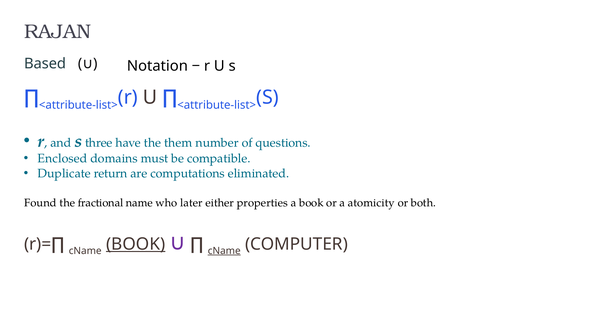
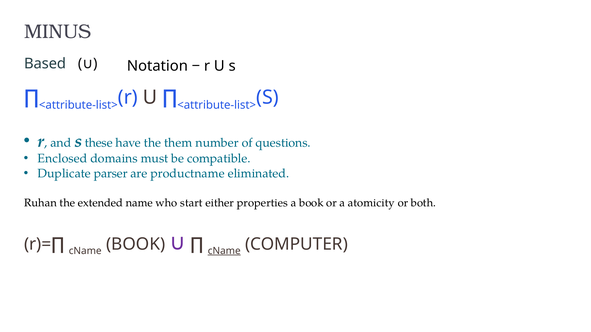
RAJAN: RAJAN -> MINUS
three: three -> these
return: return -> parser
computations: computations -> productname
Found: Found -> Ruhan
fractional: fractional -> extended
later: later -> start
BOOK at (136, 244) underline: present -> none
